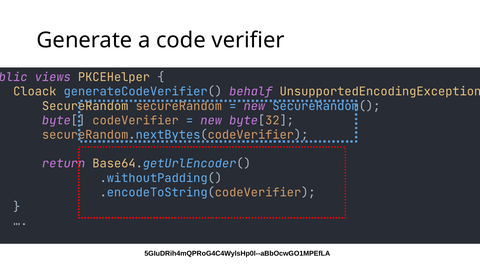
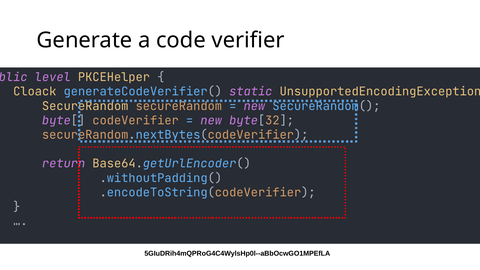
views: views -> level
behalf: behalf -> static
